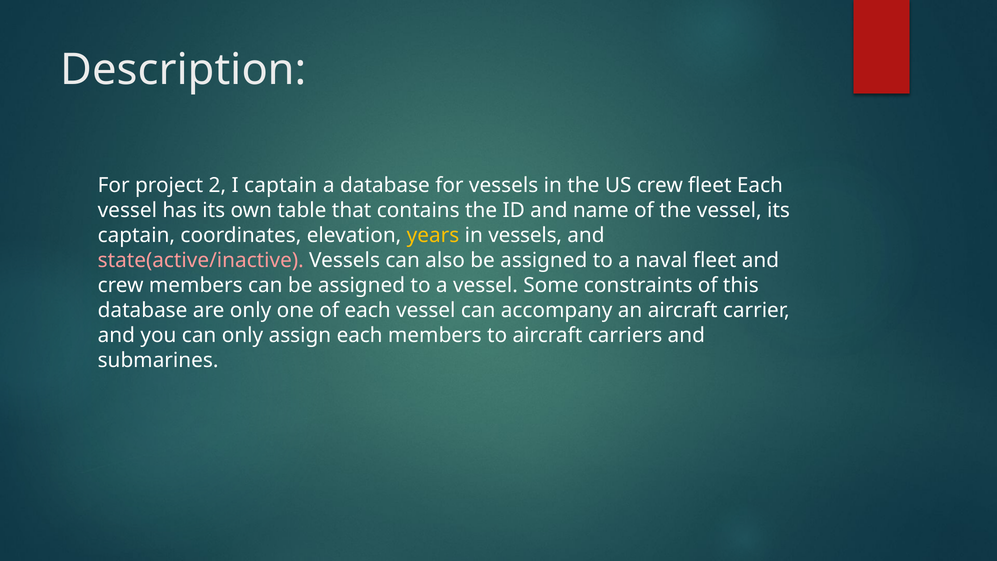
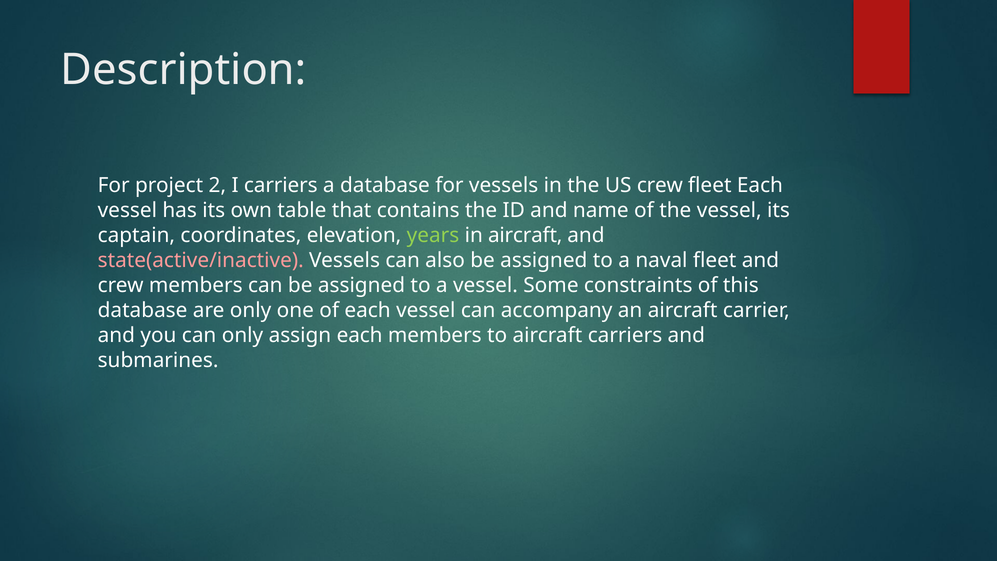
I captain: captain -> carriers
years colour: yellow -> light green
in vessels: vessels -> aircraft
